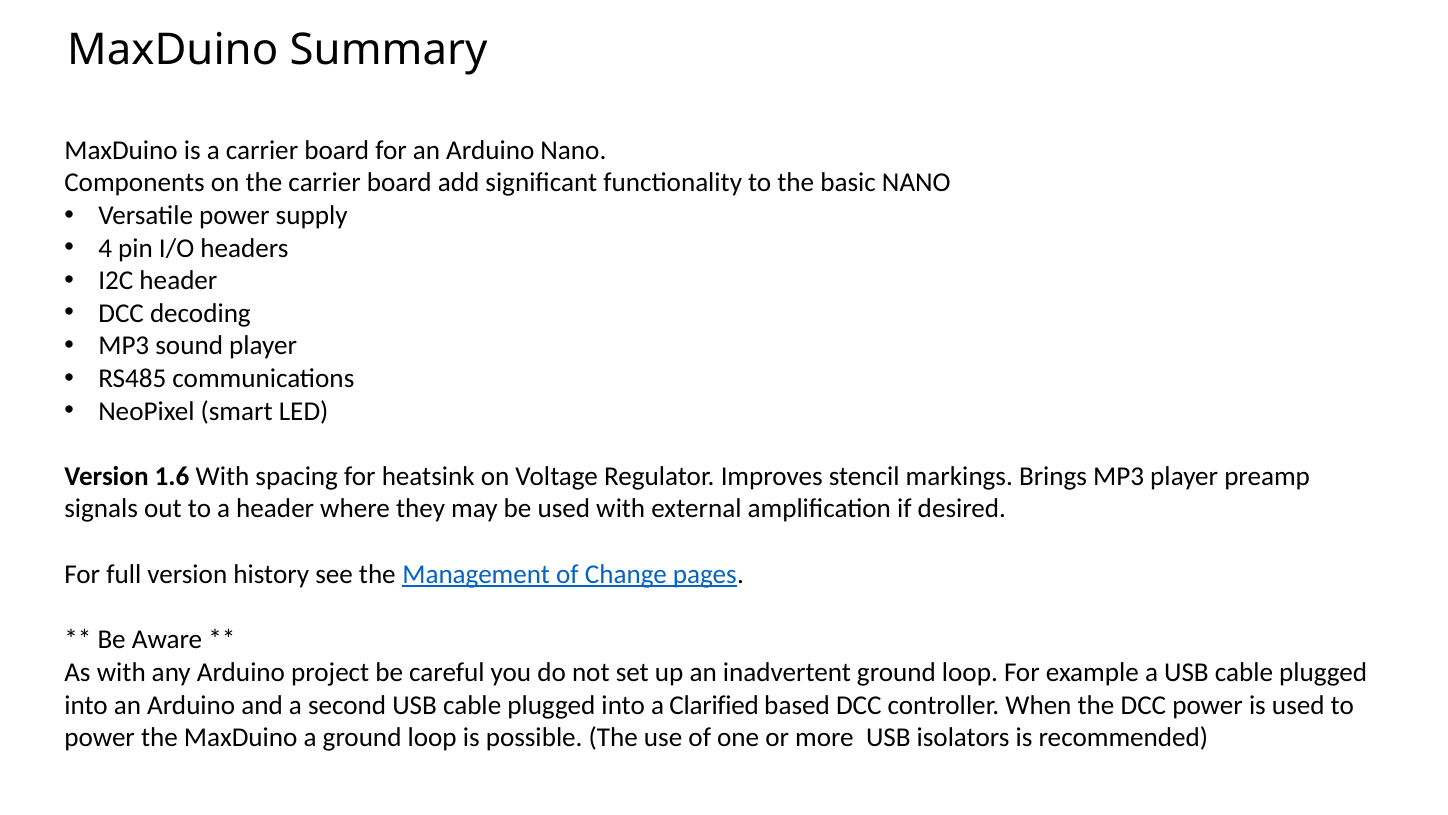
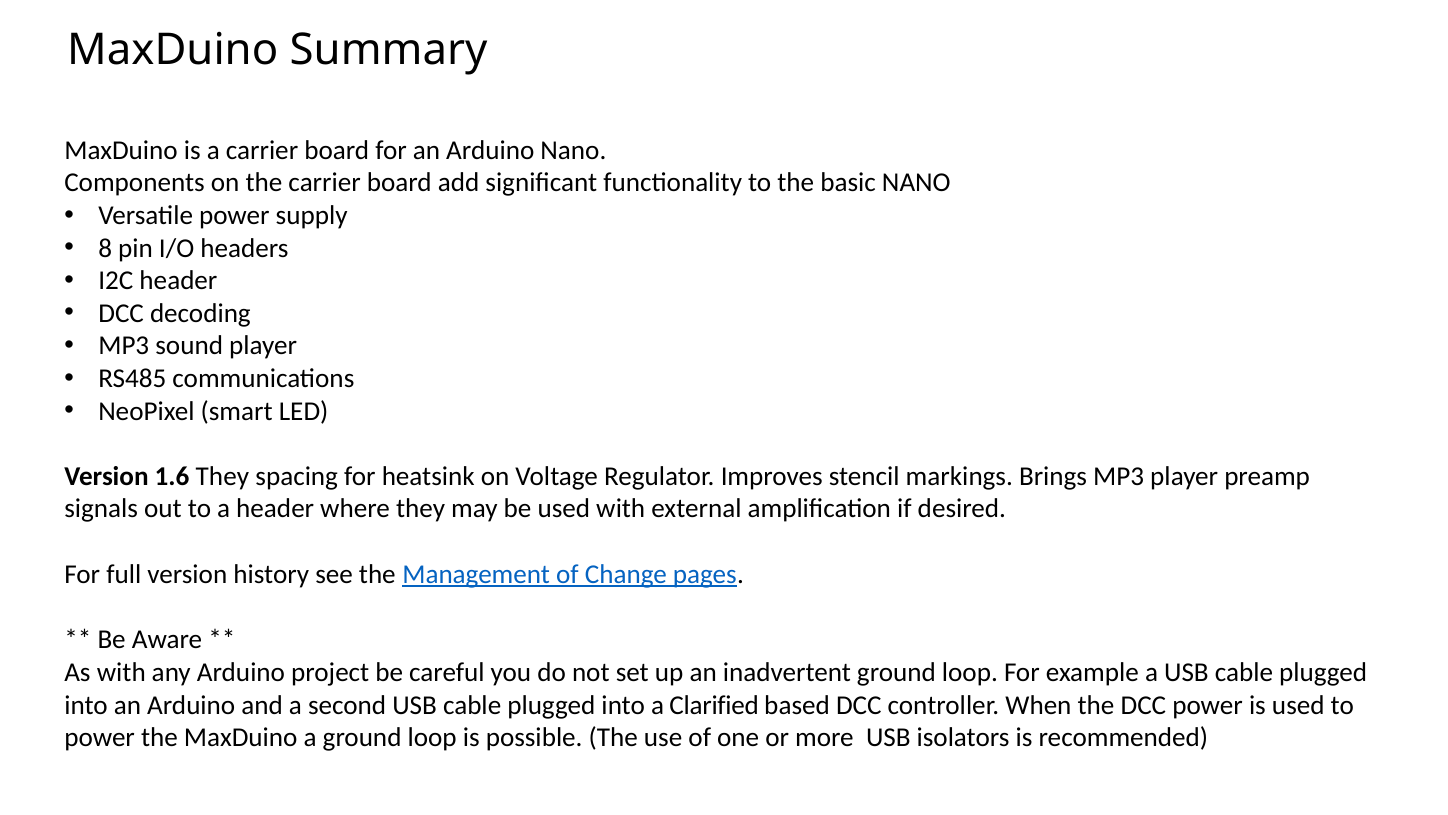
4: 4 -> 8
1.6 With: With -> They
